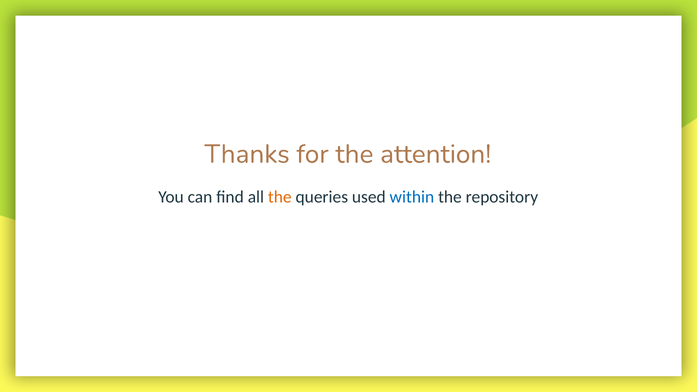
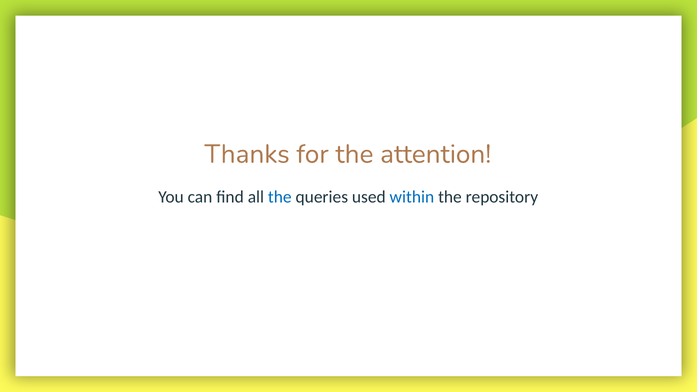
the at (280, 197) colour: orange -> blue
